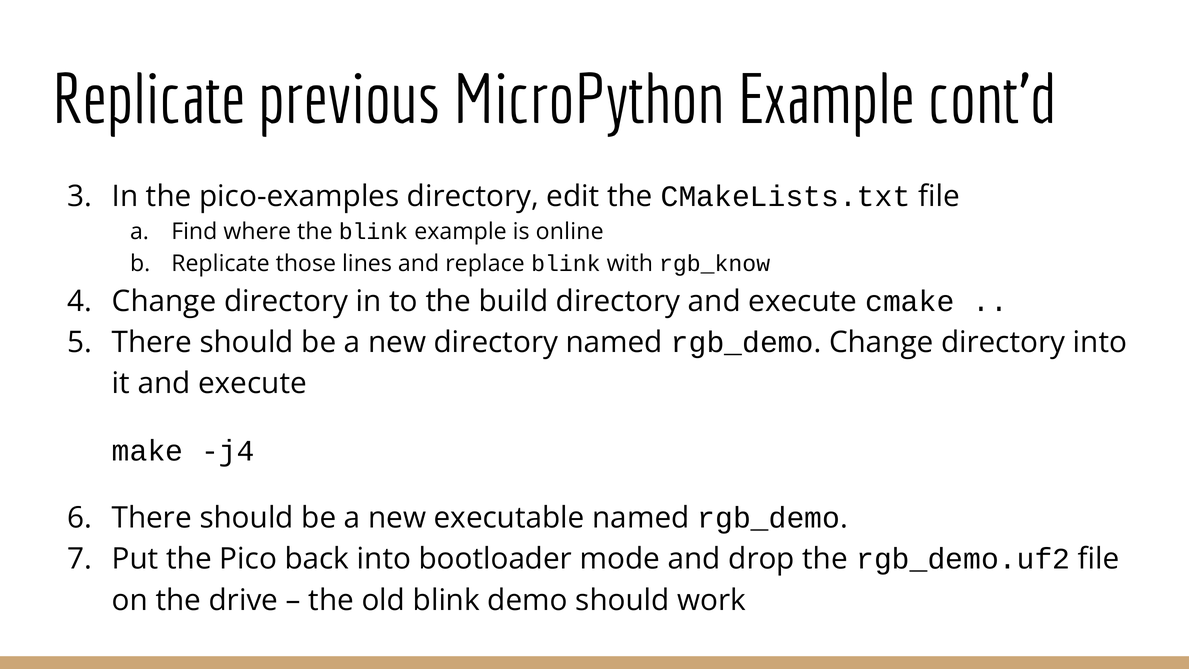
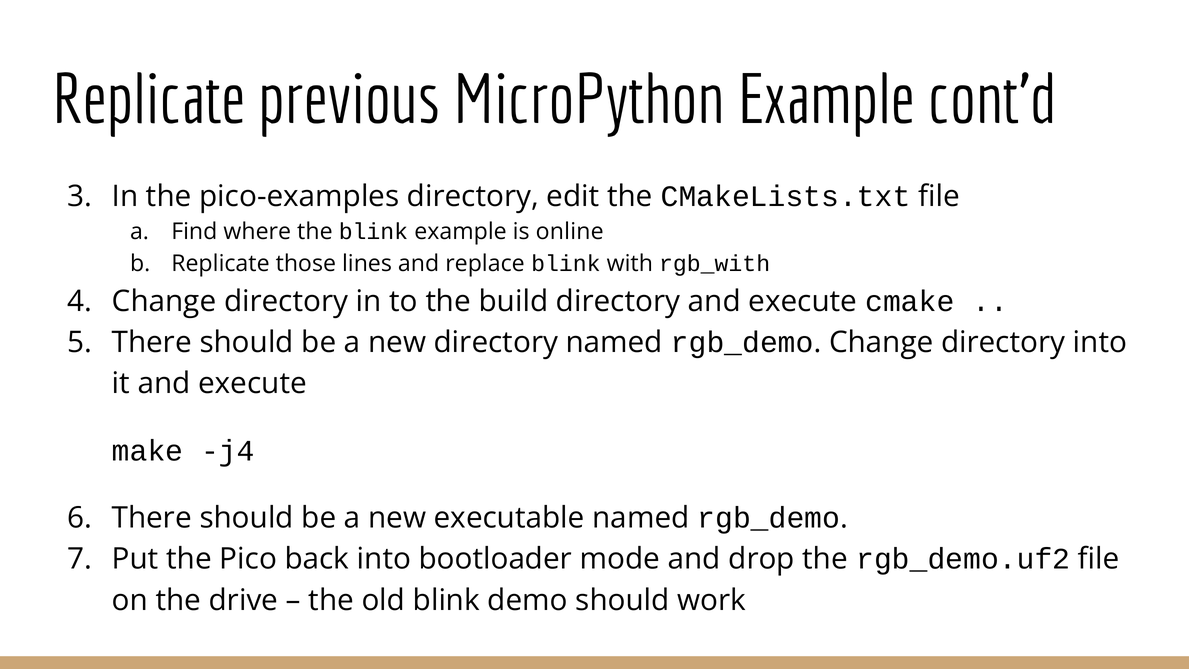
rgb_know: rgb_know -> rgb_with
